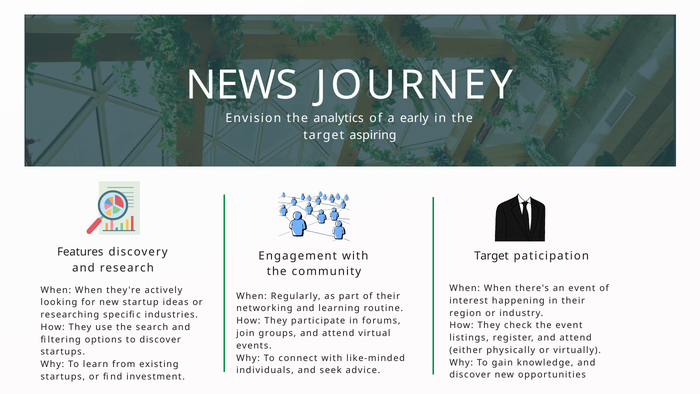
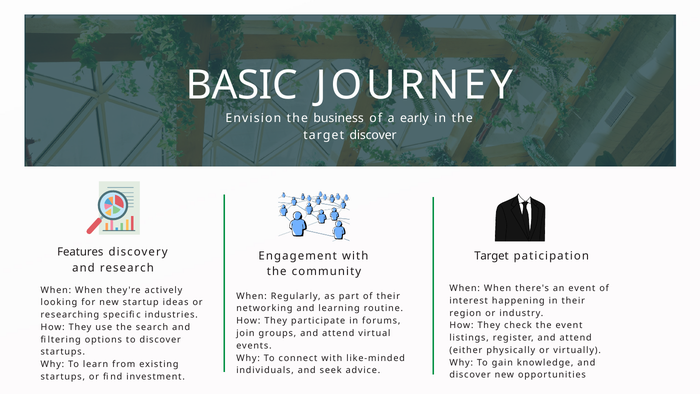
NEWS: NEWS -> BASIC
analytics: analytics -> business
target aspiring: aspiring -> discover
